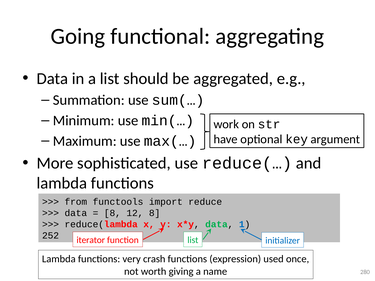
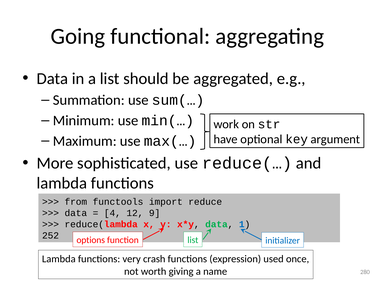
8 at (112, 213): 8 -> 4
12 8: 8 -> 9
iterator: iterator -> options
